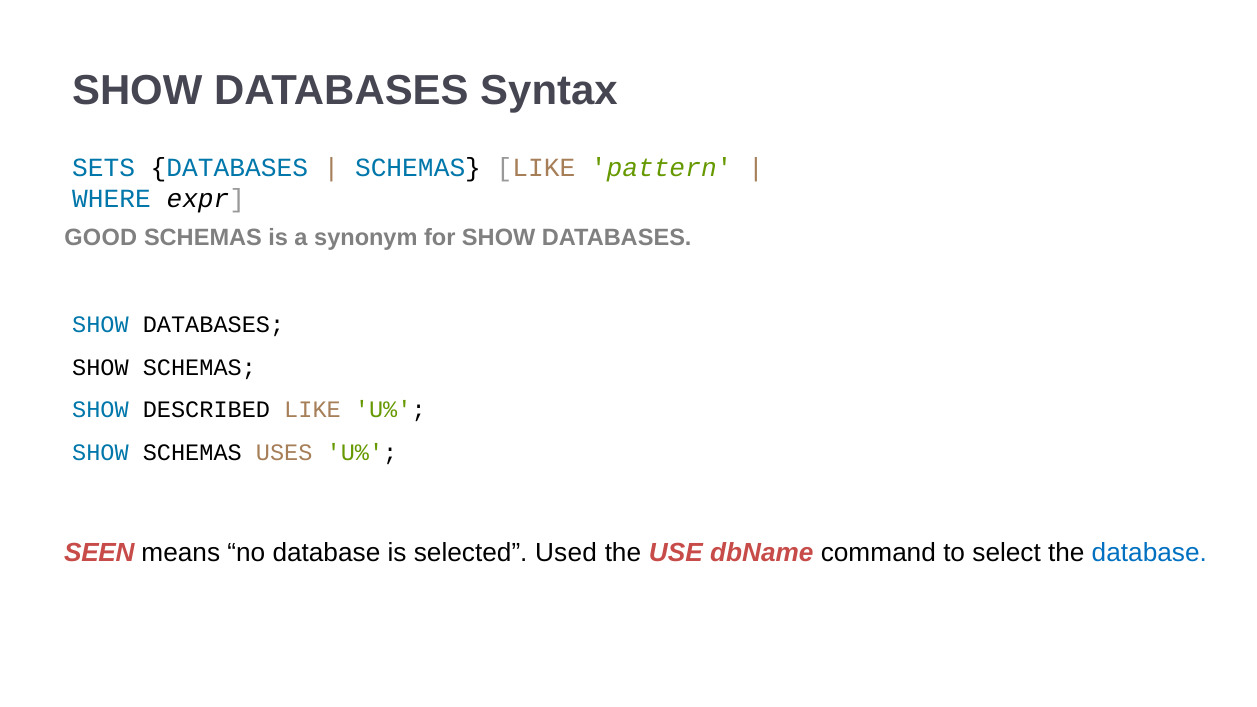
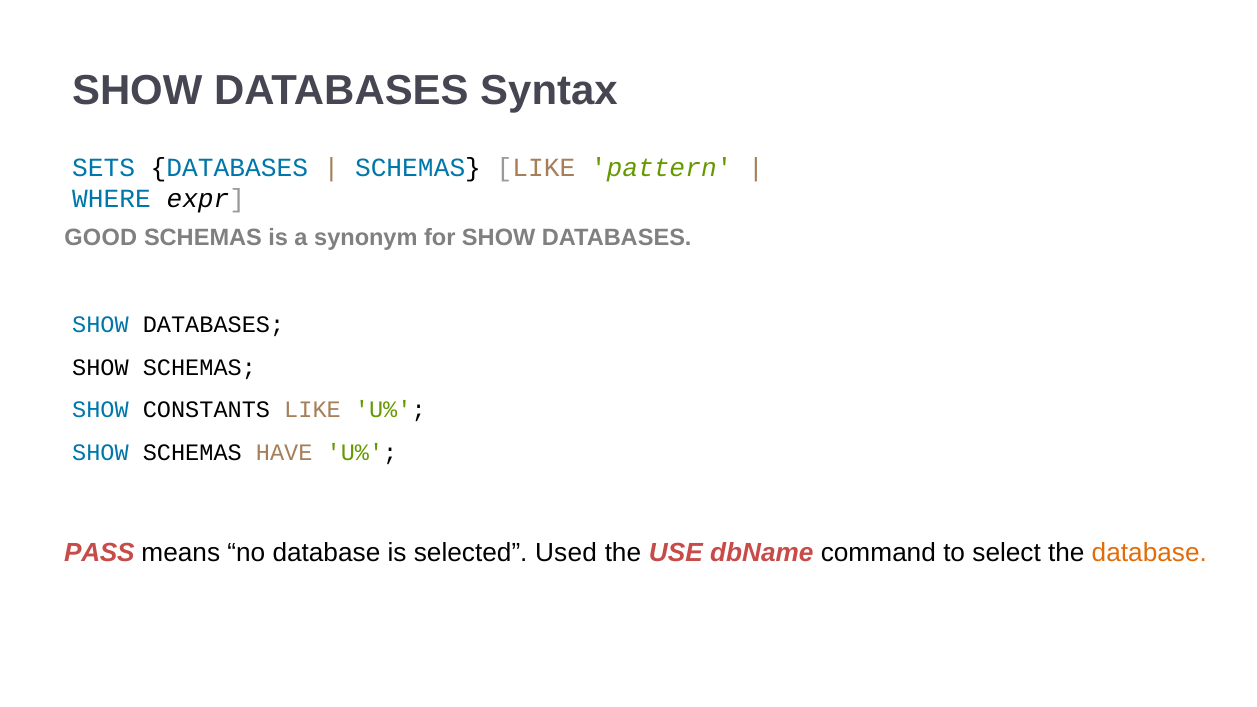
DESCRIBED: DESCRIBED -> CONSTANTS
USES: USES -> HAVE
SEEN: SEEN -> PASS
database at (1149, 553) colour: blue -> orange
